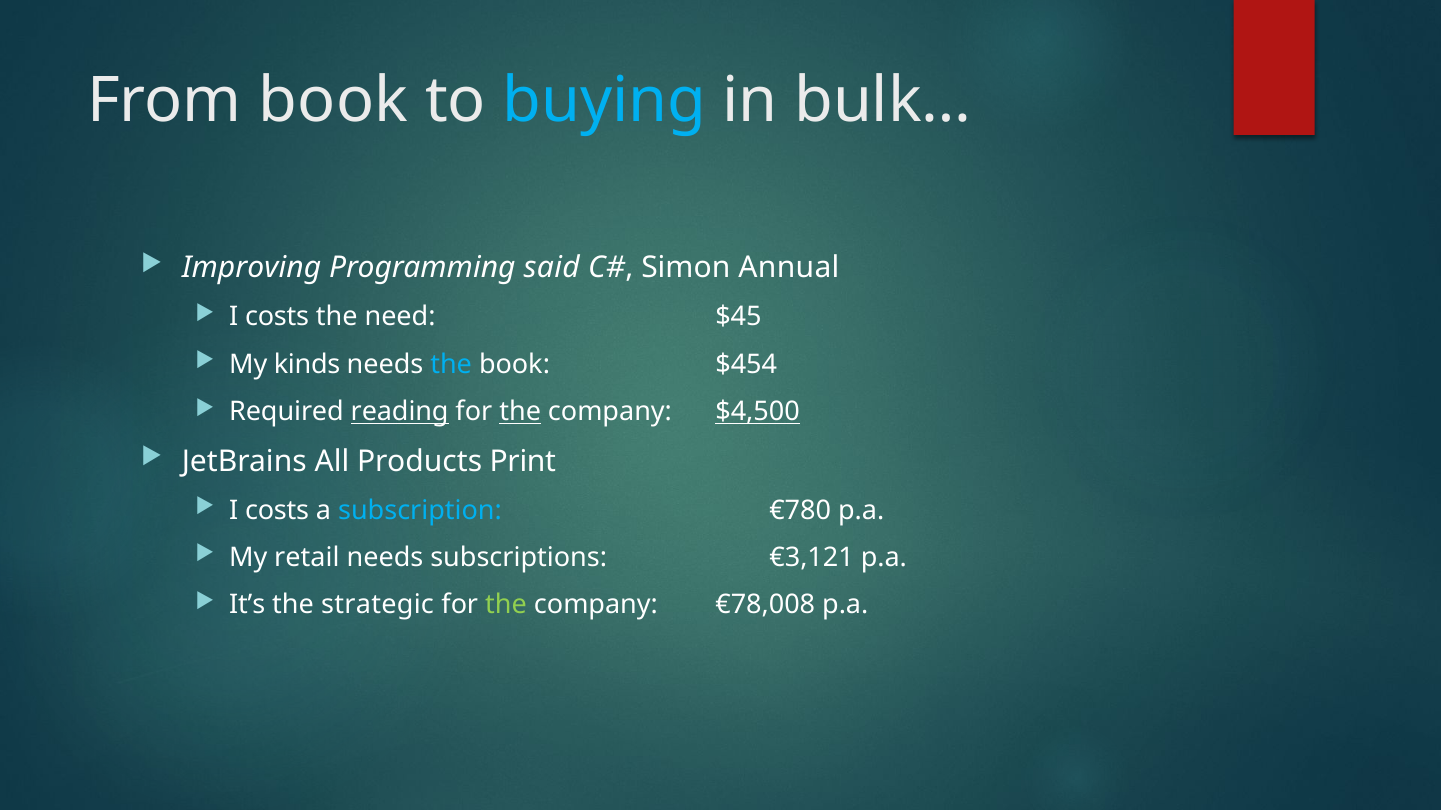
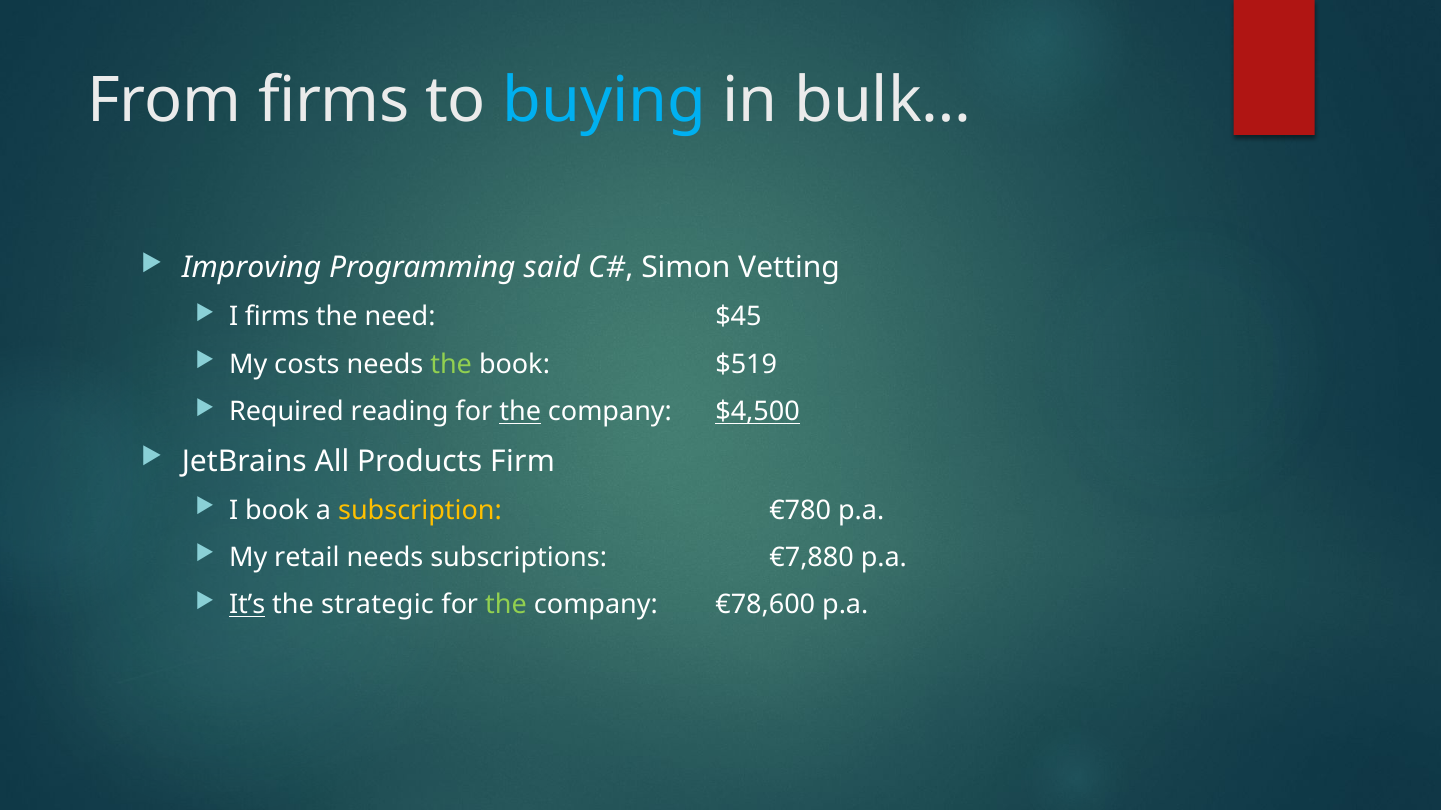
From book: book -> firms
Annual: Annual -> Vetting
costs at (277, 317): costs -> firms
kinds: kinds -> costs
the at (451, 365) colour: light blue -> light green
$454: $454 -> $519
reading underline: present -> none
Print: Print -> Firm
costs at (277, 511): costs -> book
subscription colour: light blue -> yellow
€3,121: €3,121 -> €7,880
It’s underline: none -> present
€78,008: €78,008 -> €78,600
